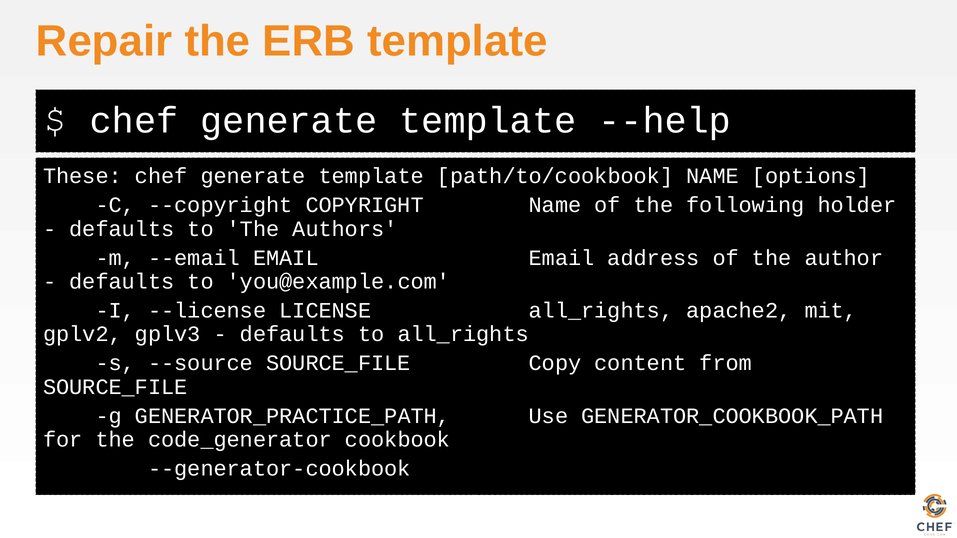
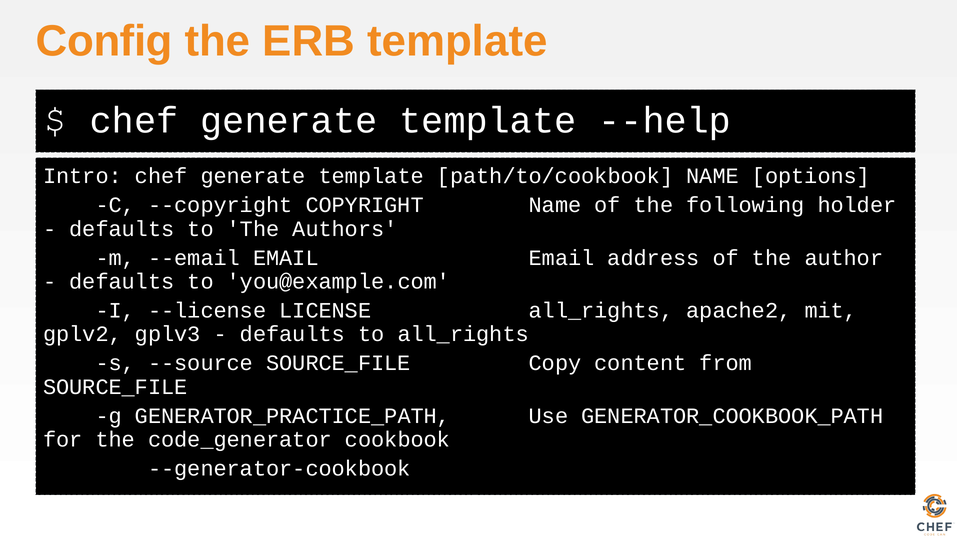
Repair: Repair -> Config
These: These -> Intro
